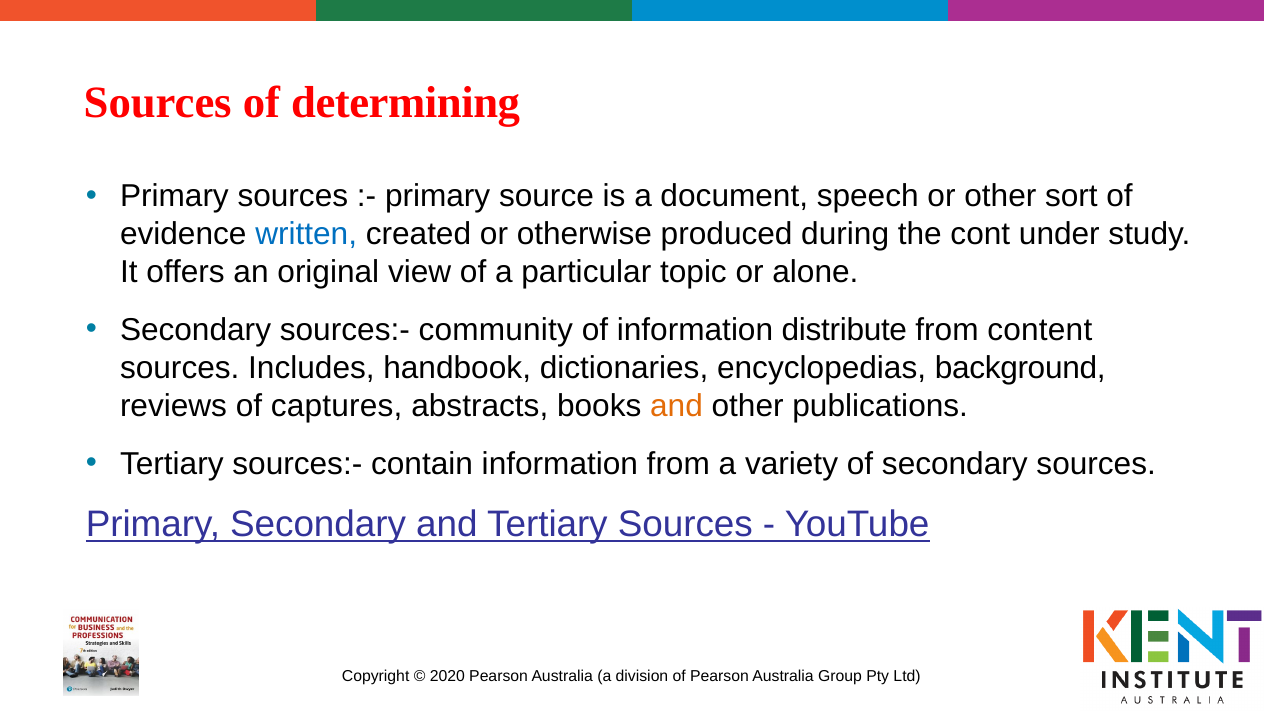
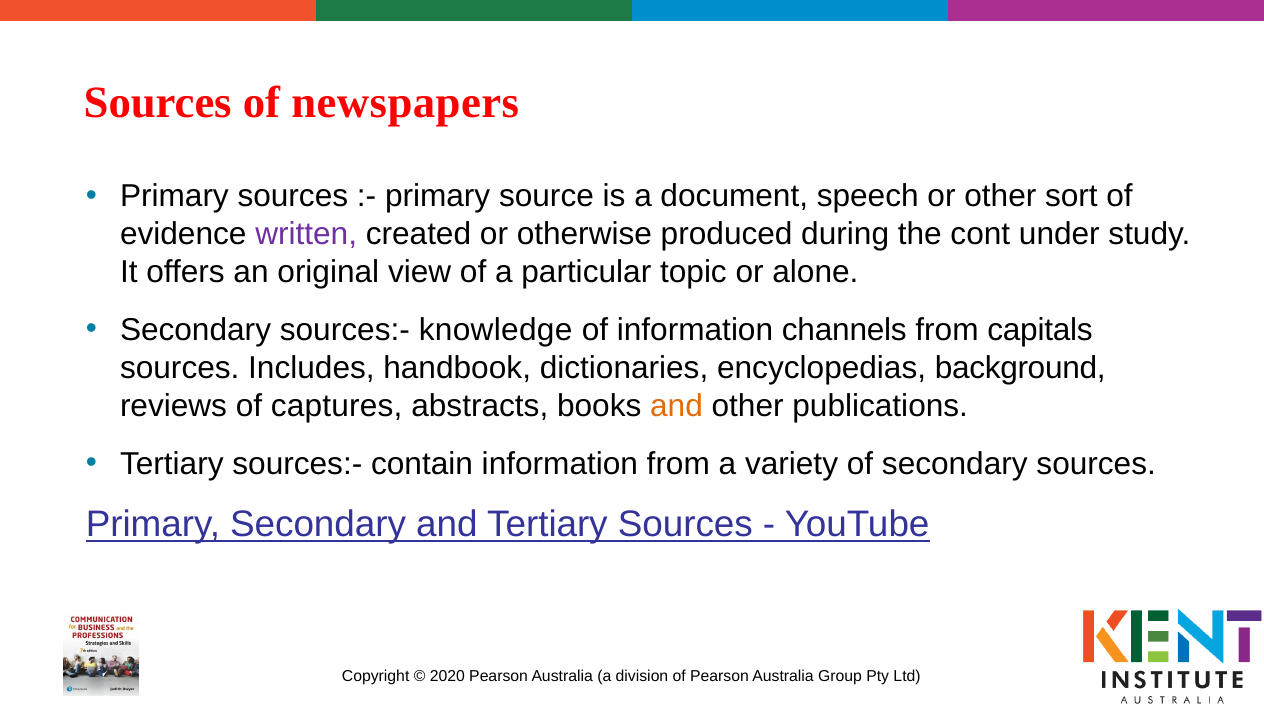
determining: determining -> newspapers
written colour: blue -> purple
community: community -> knowledge
distribute: distribute -> channels
content: content -> capitals
